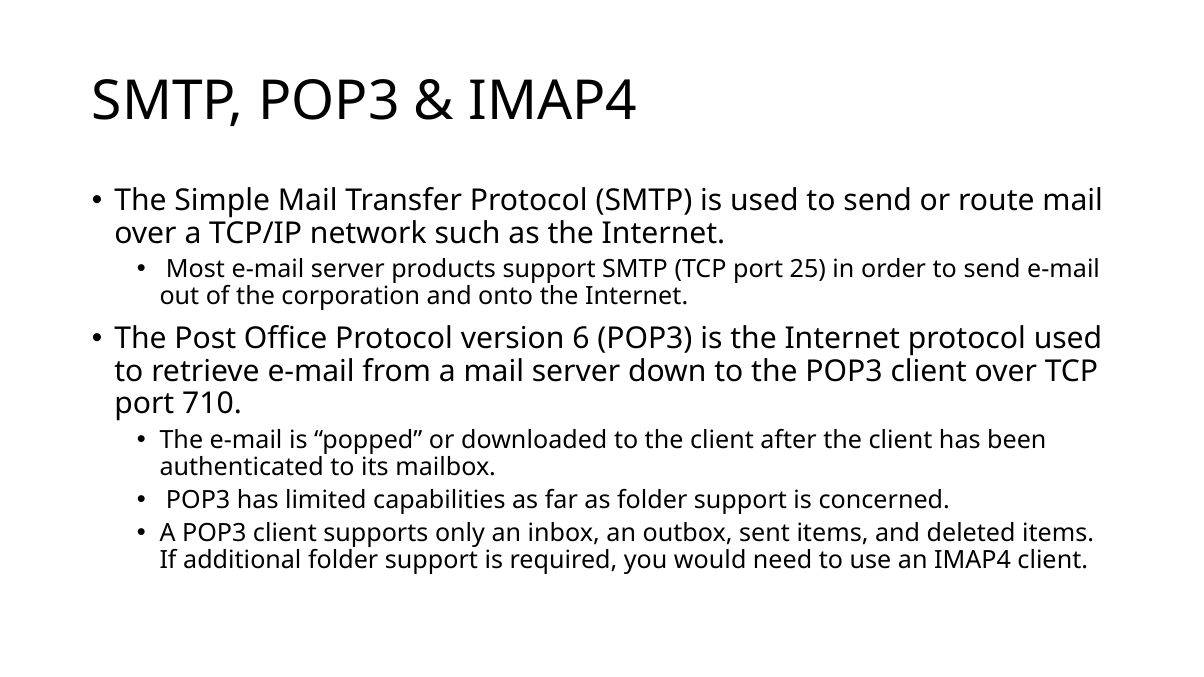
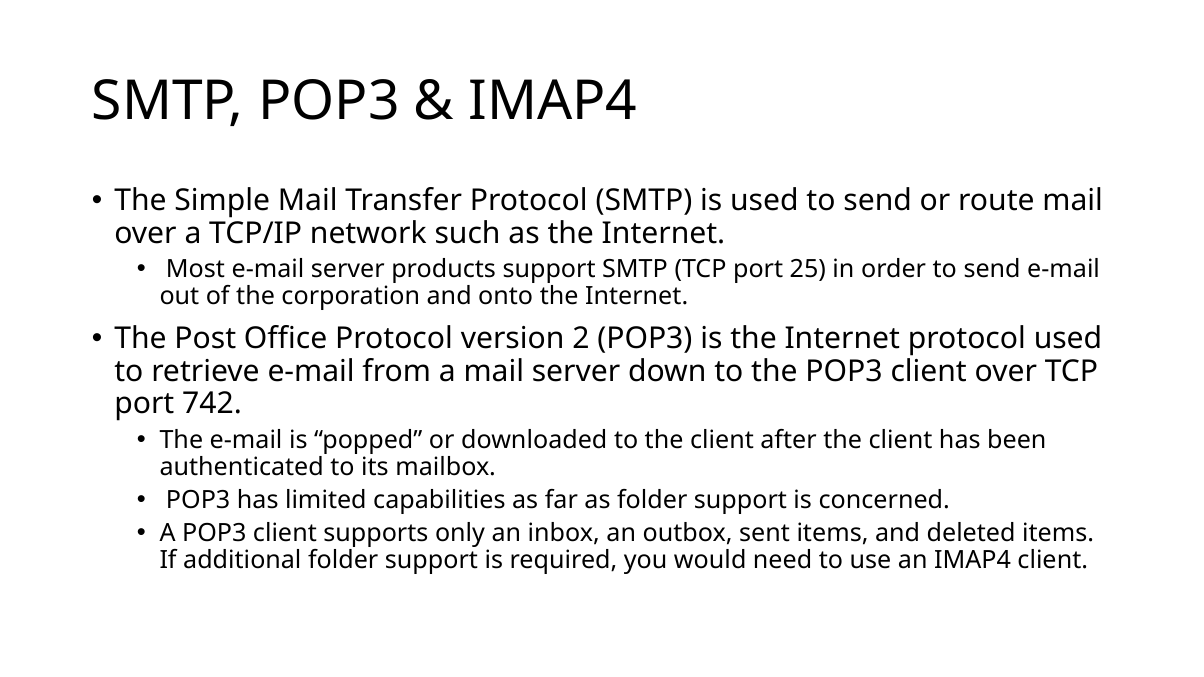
6: 6 -> 2
710: 710 -> 742
